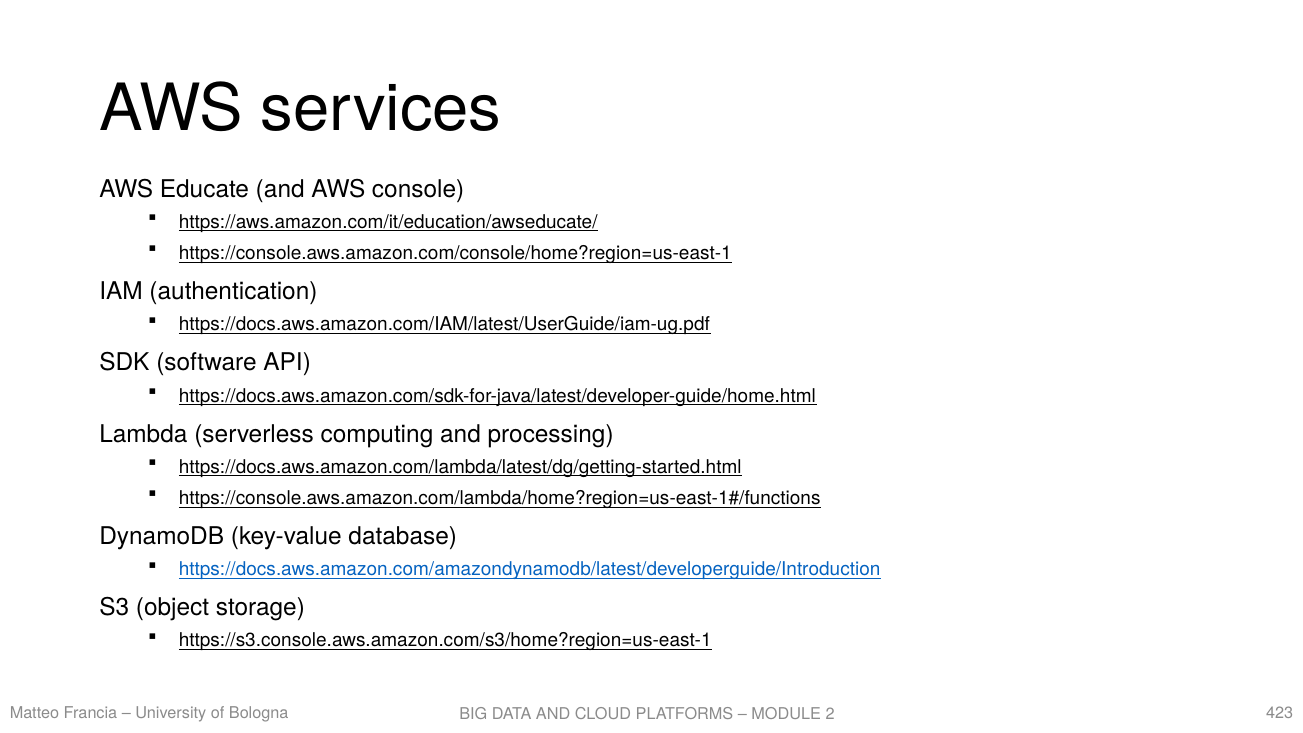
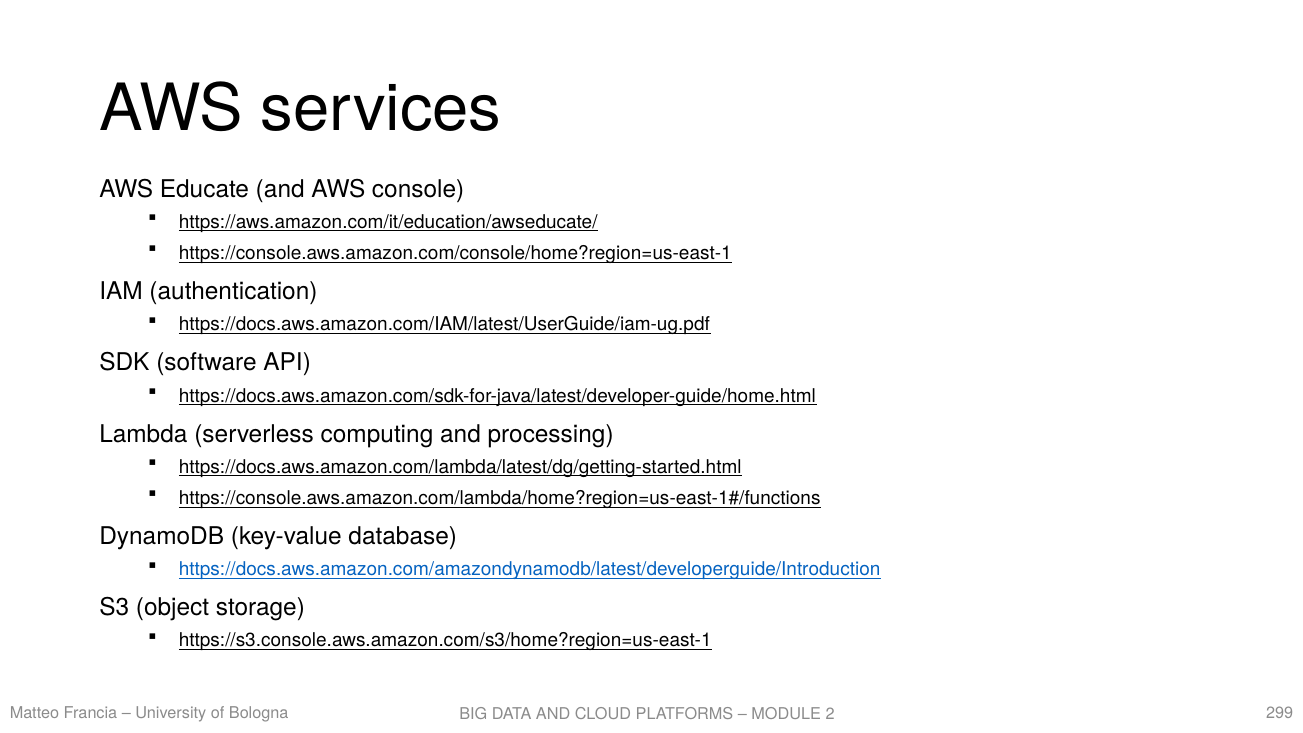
423: 423 -> 299
